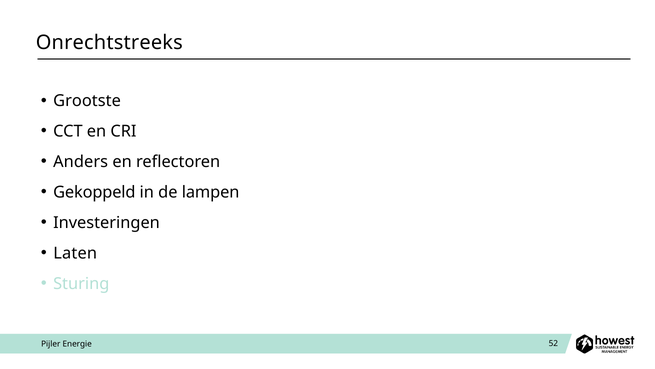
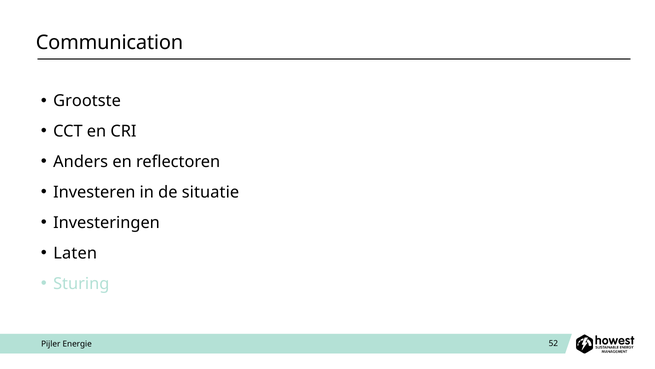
Onrechtstreeks: Onrechtstreeks -> Communication
Gekoppeld: Gekoppeld -> Investeren
lampen: lampen -> situatie
